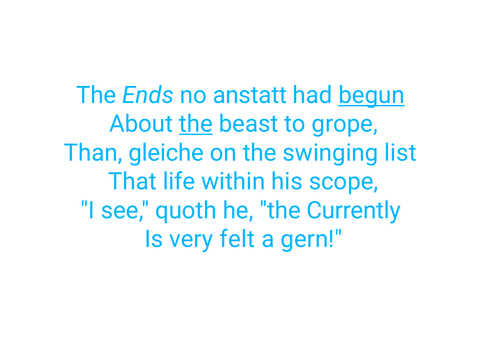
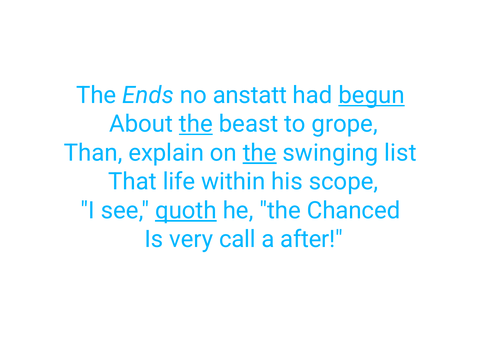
gleiche: gleiche -> explain
the at (260, 153) underline: none -> present
quoth underline: none -> present
Currently: Currently -> Chanced
felt: felt -> call
gern: gern -> after
